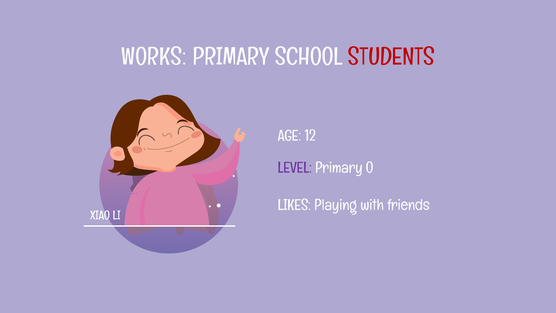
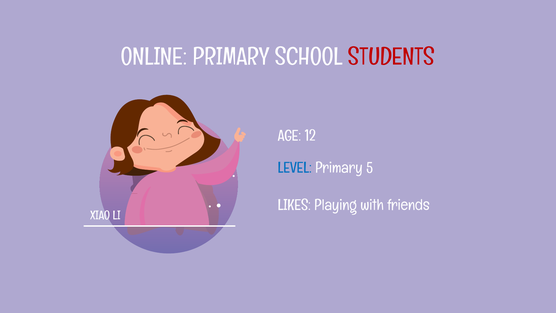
WORKS: WORKS -> ONLINE
LEVEL colour: purple -> blue
0: 0 -> 5
